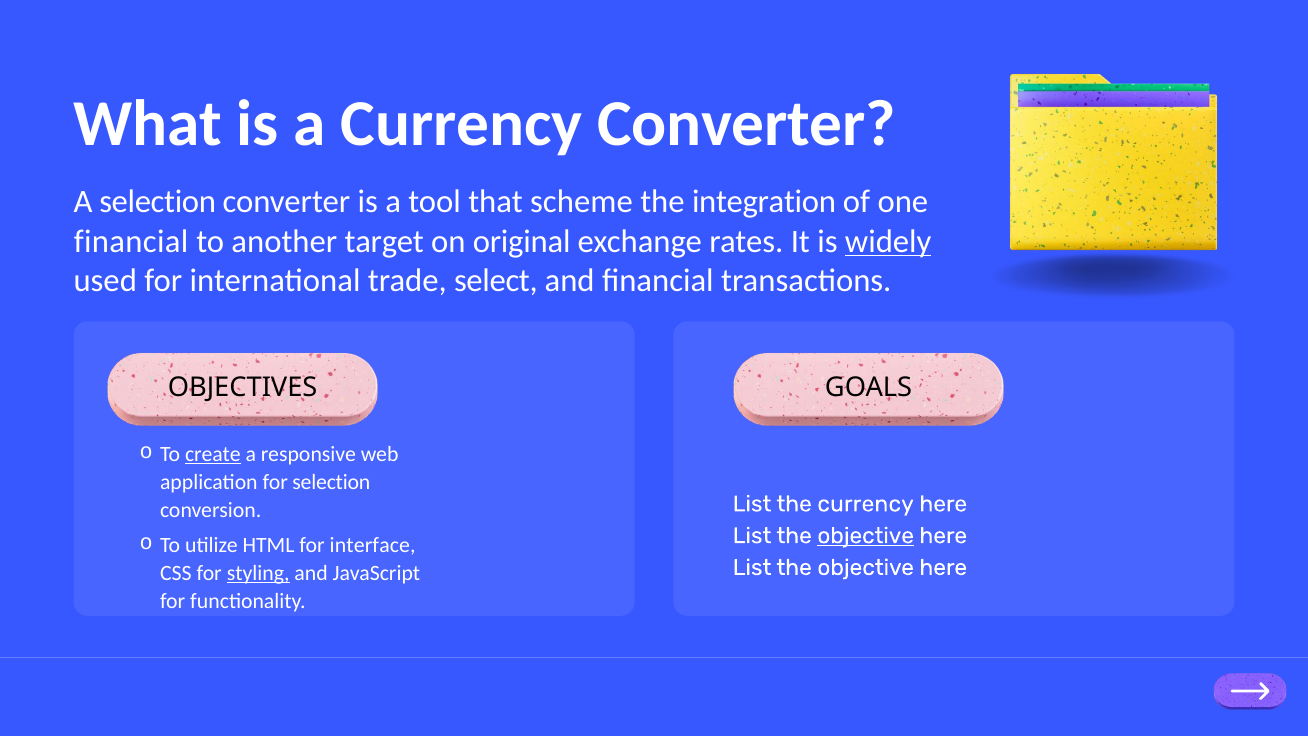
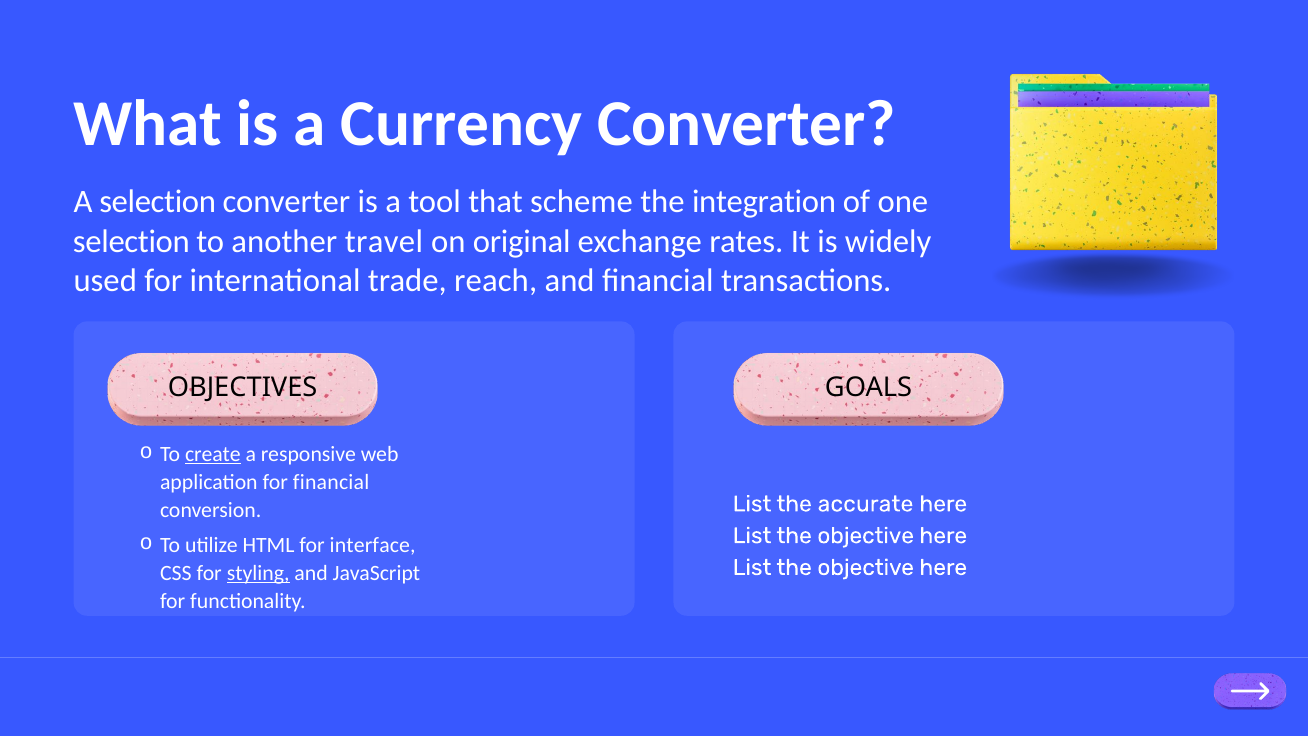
financial at (131, 241): financial -> selection
target: target -> travel
widely underline: present -> none
select: select -> reach
for selection: selection -> financial
the currency: currency -> accurate
objective at (866, 536) underline: present -> none
